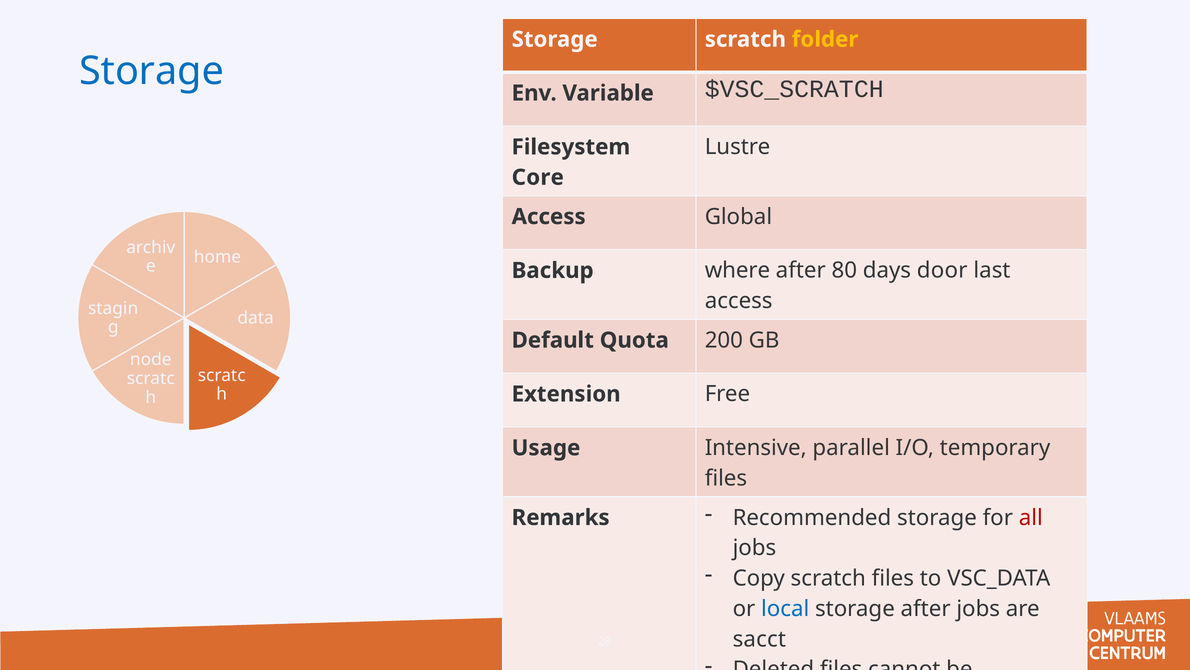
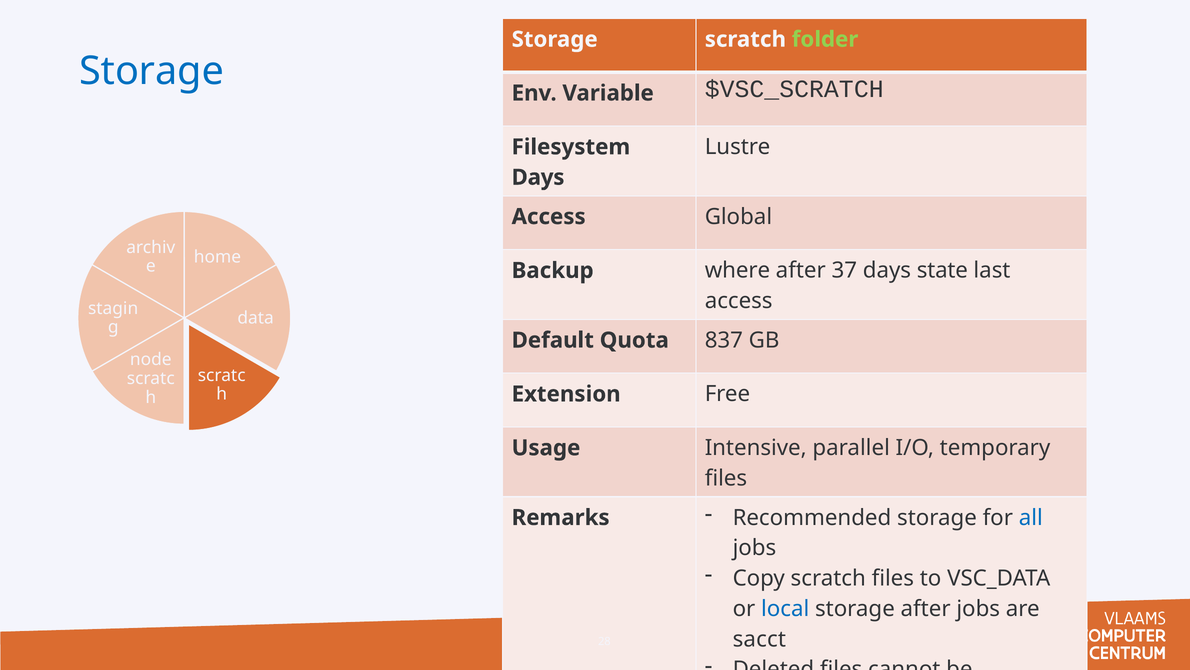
folder colour: yellow -> light green
Core at (538, 177): Core -> Days
80: 80 -> 37
door: door -> state
200: 200 -> 837
all colour: red -> blue
